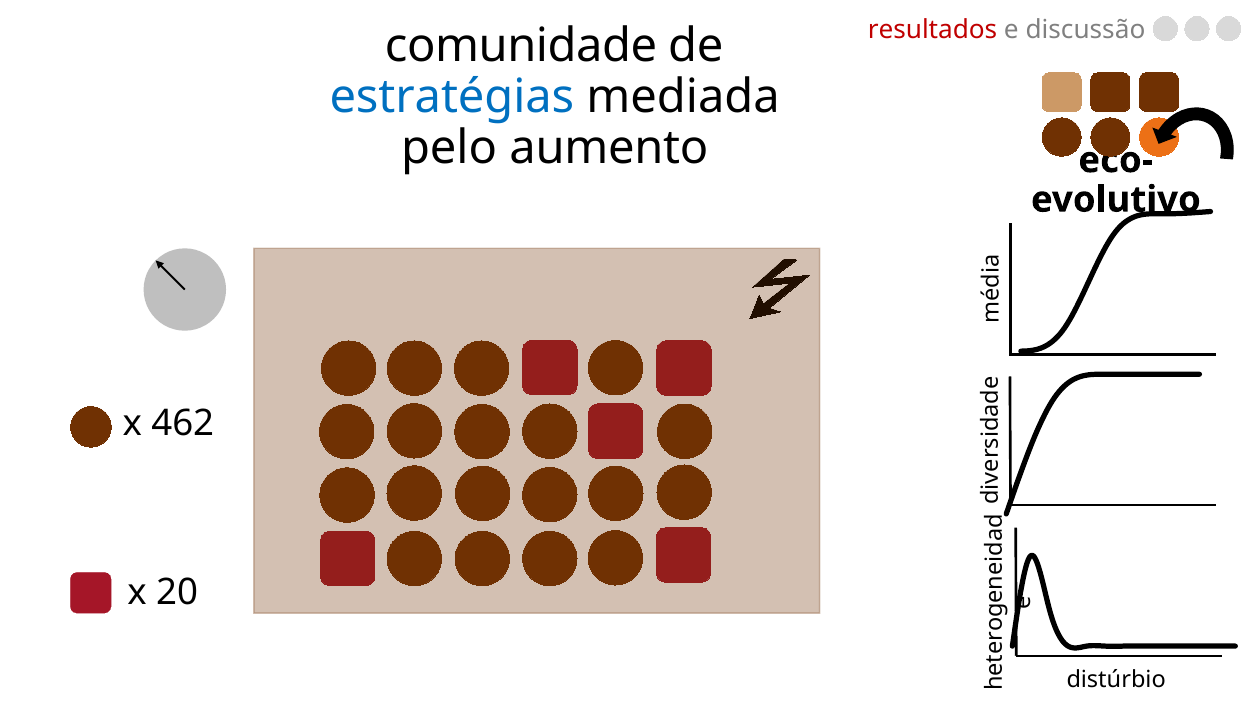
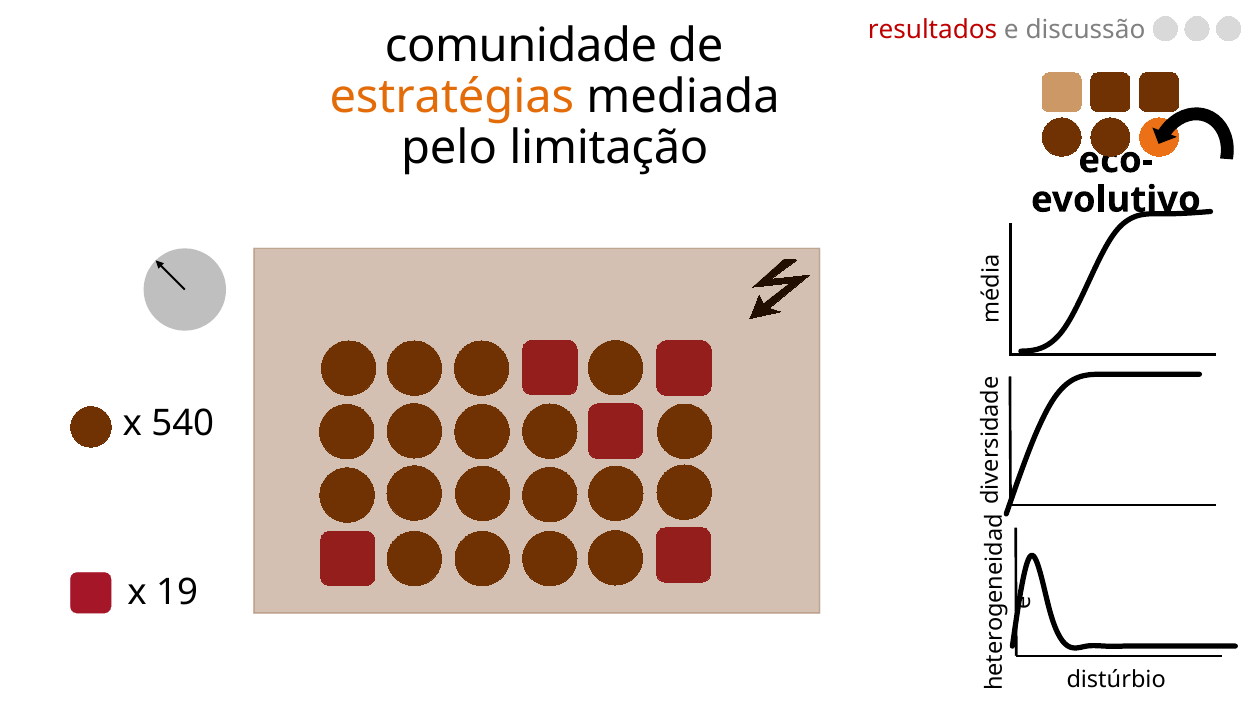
estratégias colour: blue -> orange
aumento: aumento -> limitação
462: 462 -> 540
20: 20 -> 19
